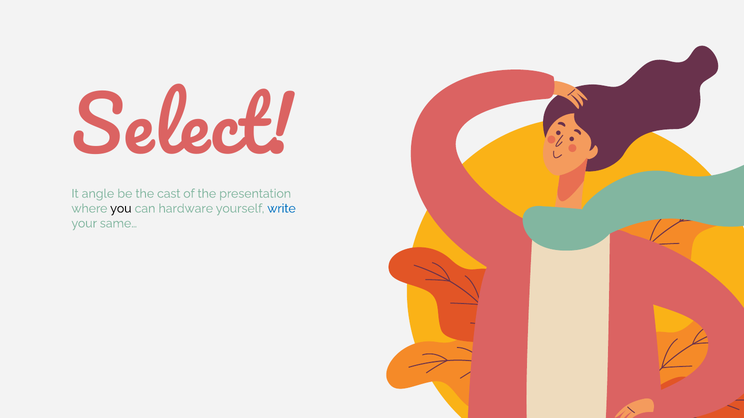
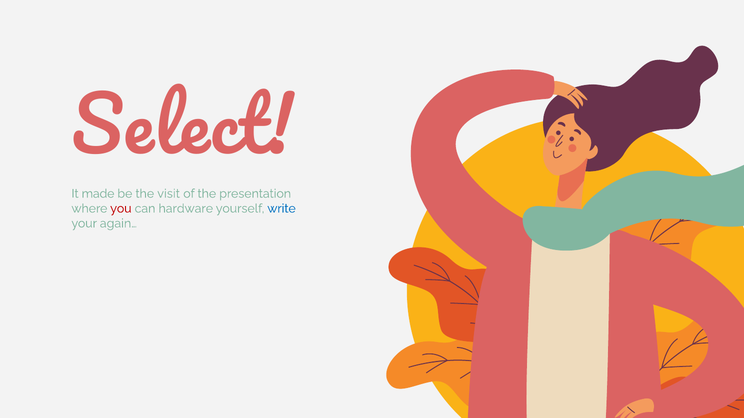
angle: angle -> made
cast: cast -> visit
you colour: black -> red
same…: same… -> again…
